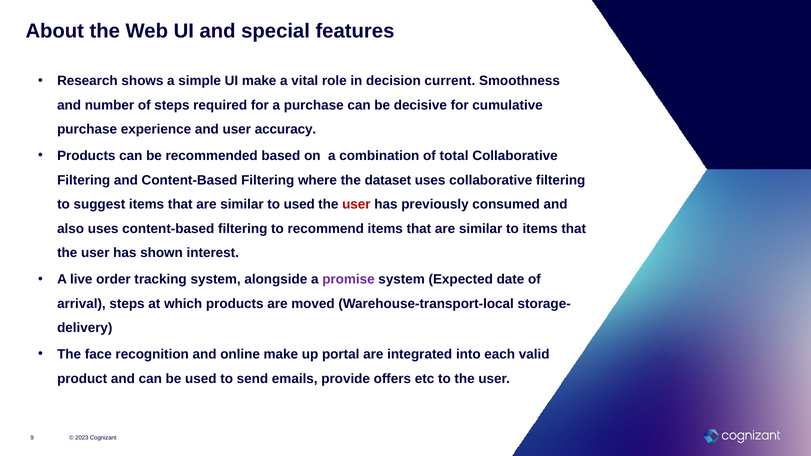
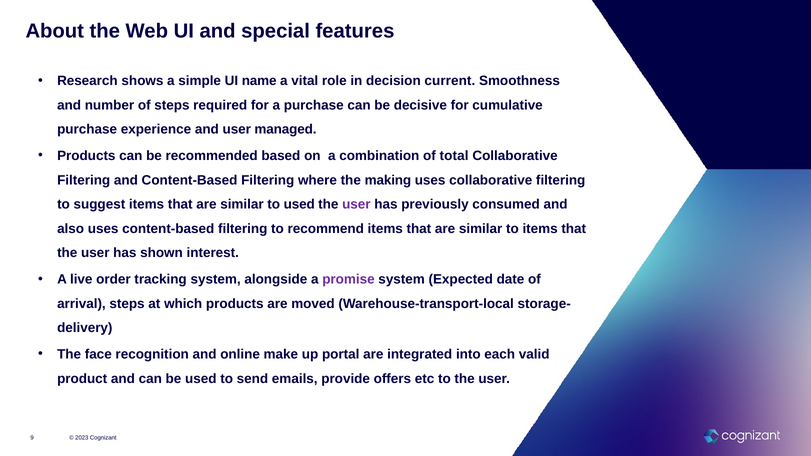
UI make: make -> name
accuracy: accuracy -> managed
dataset: dataset -> making
user at (356, 205) colour: red -> purple
